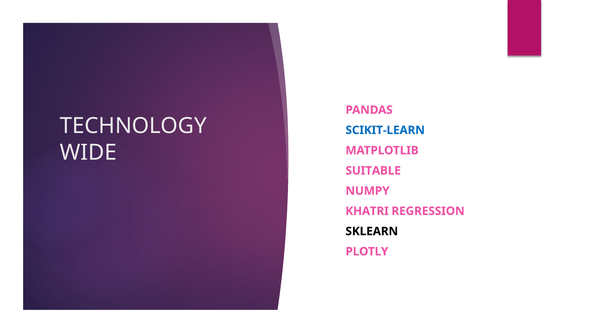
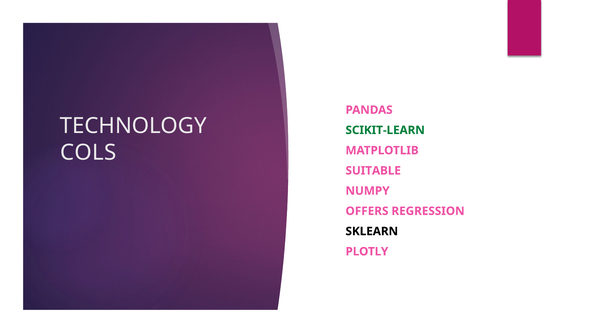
SCIKIT-LEARN colour: blue -> green
WIDE: WIDE -> COLS
KHATRI: KHATRI -> OFFERS
